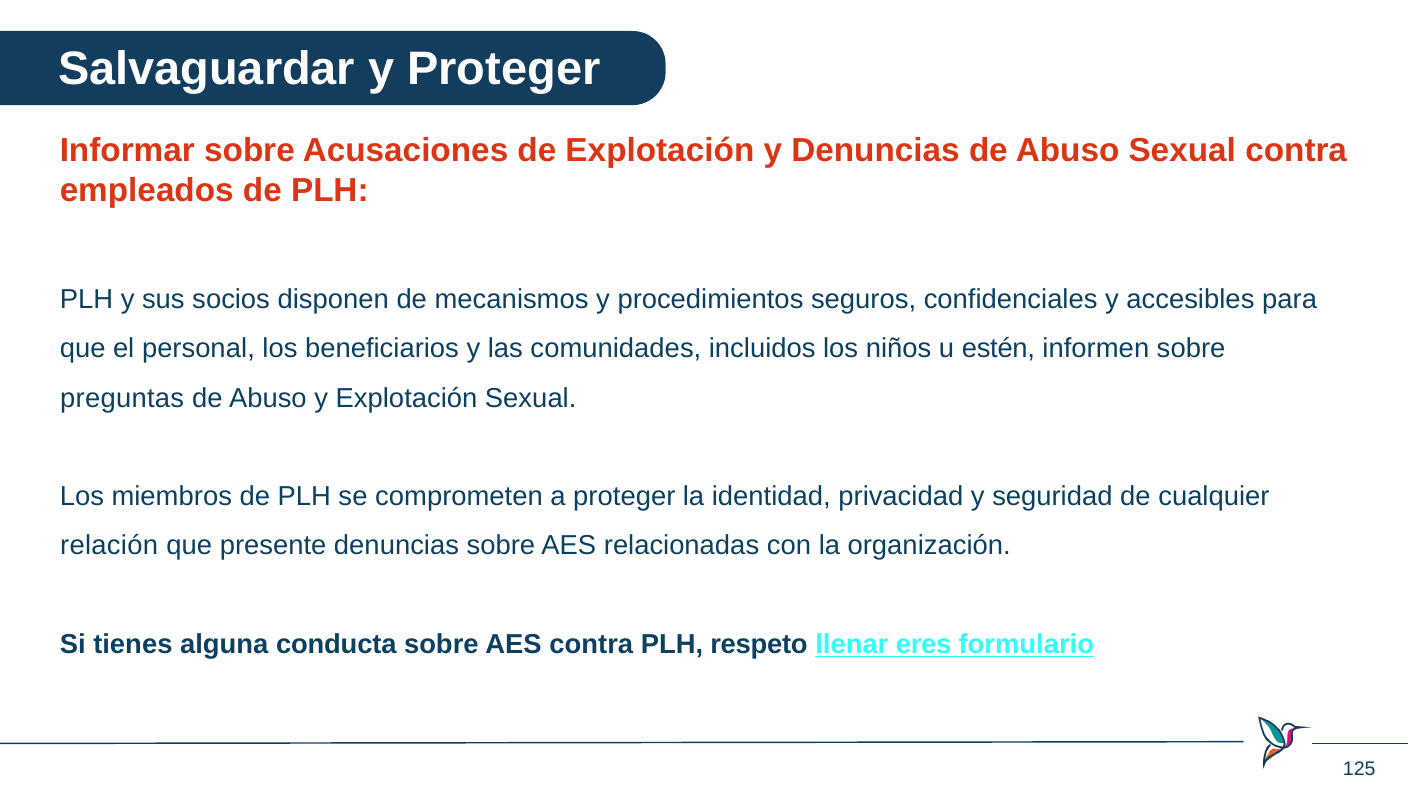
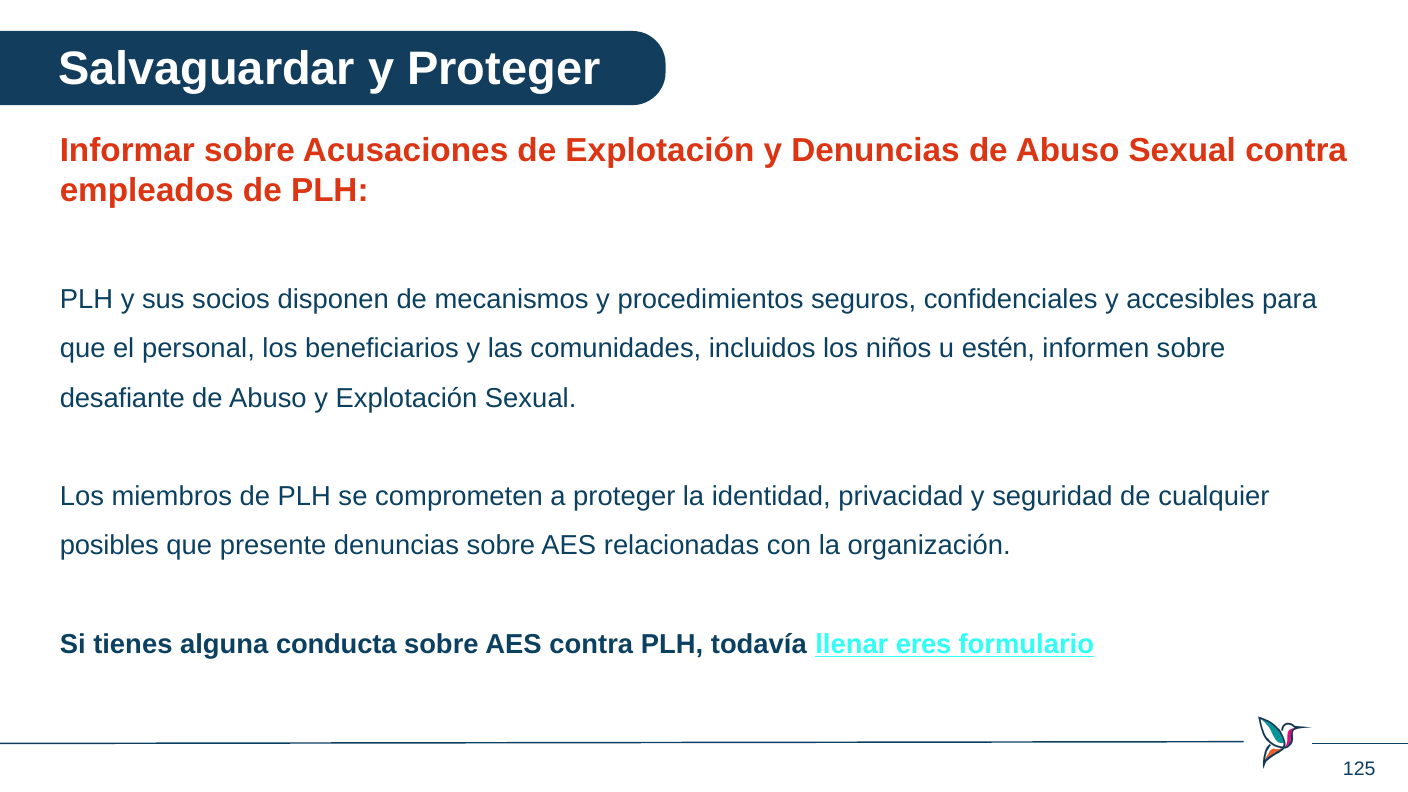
preguntas: preguntas -> desafiante
relación: relación -> posibles
respeto: respeto -> todavía
